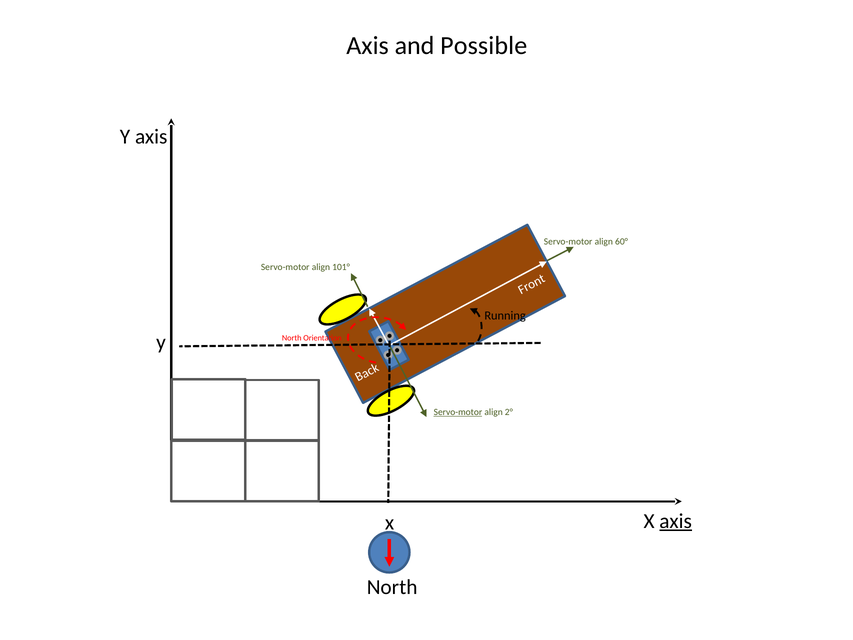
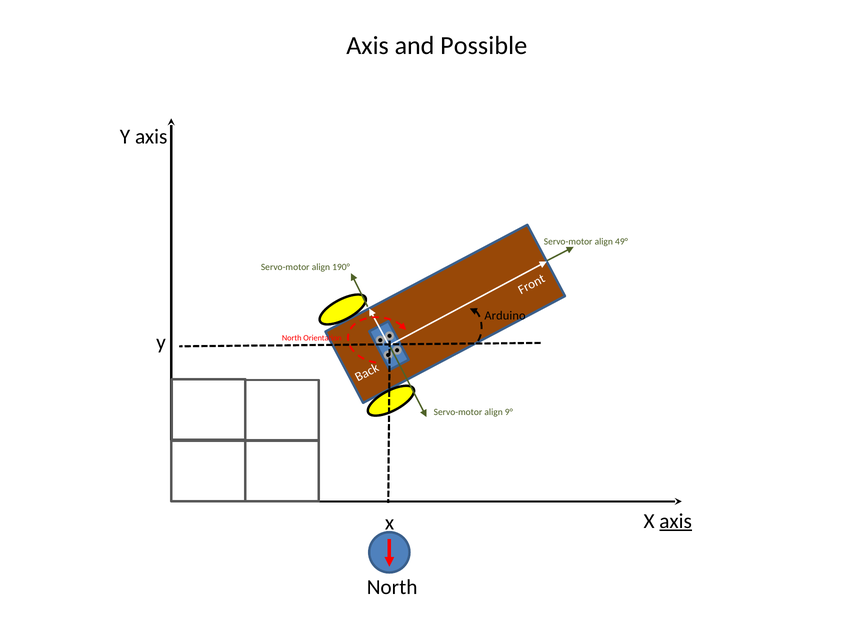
60°: 60° -> 49°
101°: 101° -> 190°
Running: Running -> Arduino
Servo-motor at (458, 412) underline: present -> none
2°: 2° -> 9°
